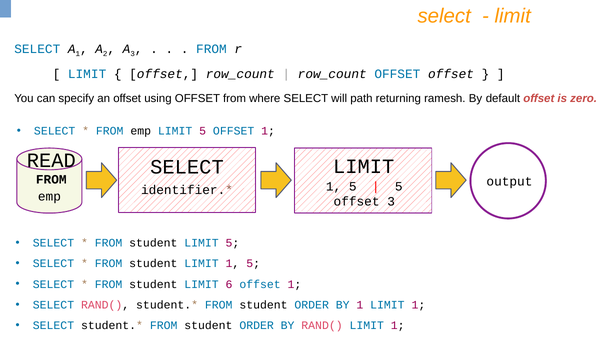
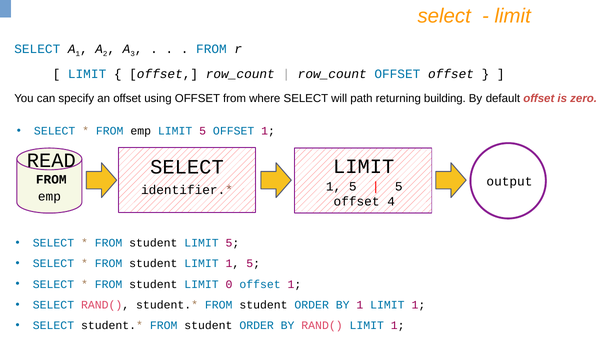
ramesh: ramesh -> building
offset 3: 3 -> 4
6: 6 -> 0
